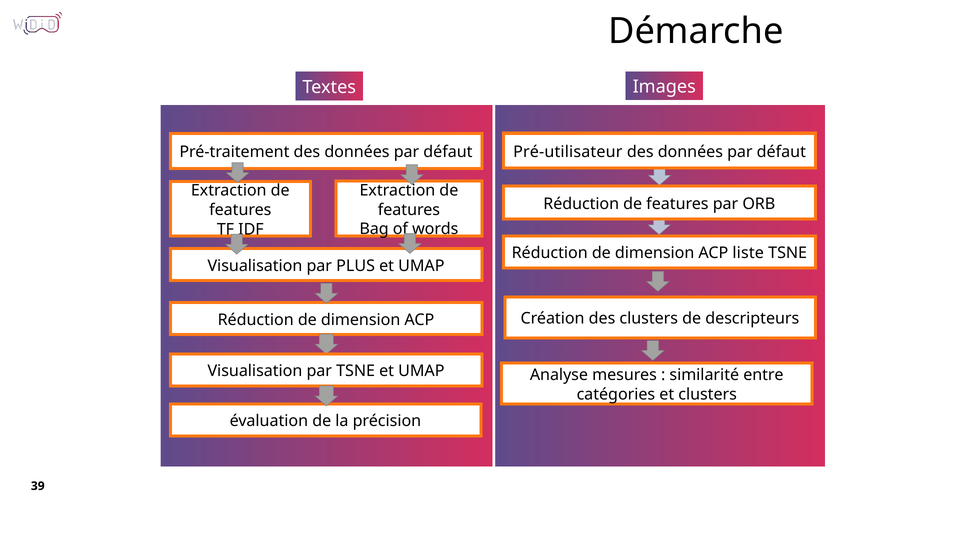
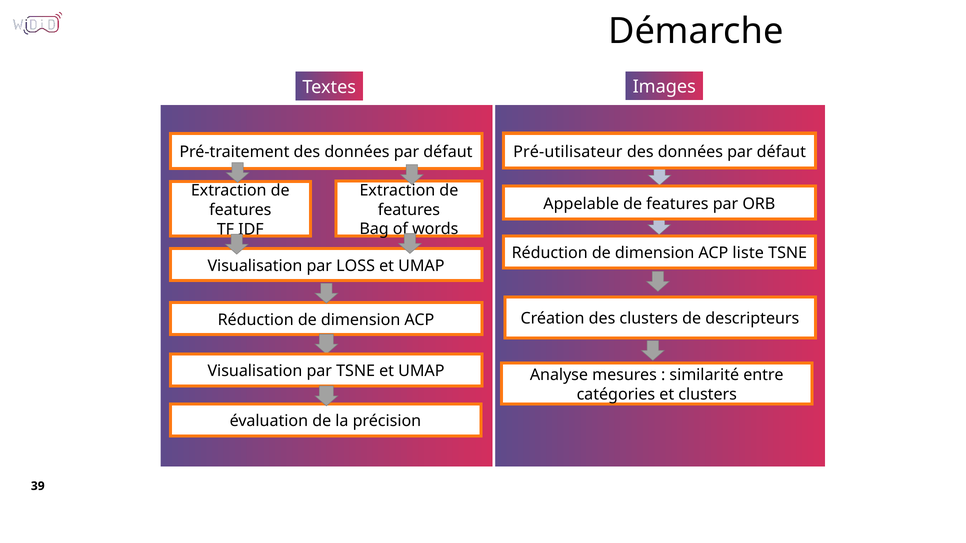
Réduction at (581, 204): Réduction -> Appelable
PLUS: PLUS -> LOSS
